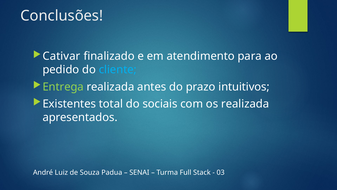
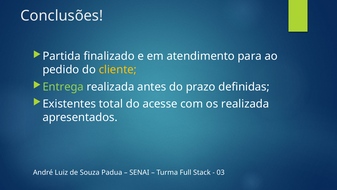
Cativar: Cativar -> Partida
cliente colour: light blue -> yellow
intuitivos: intuitivos -> definidas
sociais: sociais -> acesse
